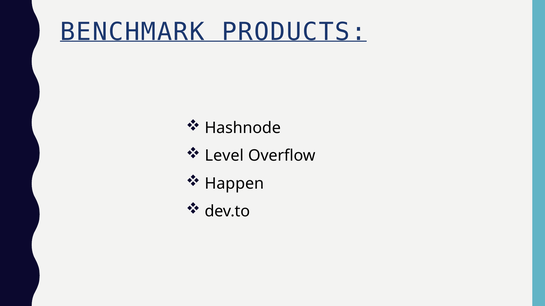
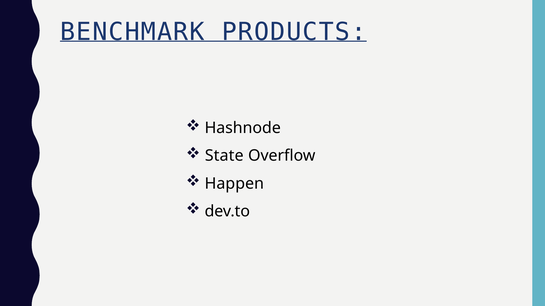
Level: Level -> State
